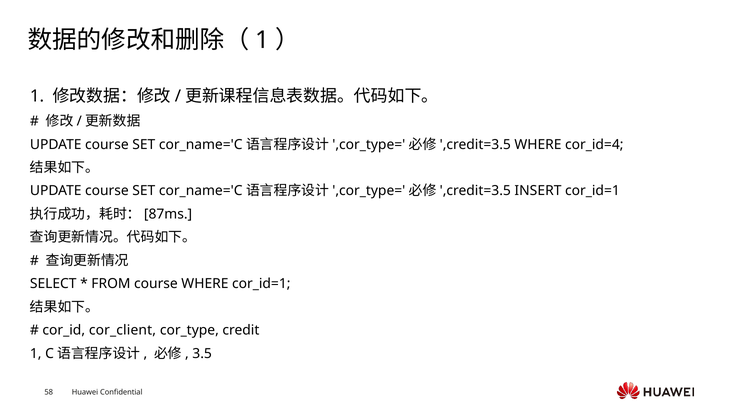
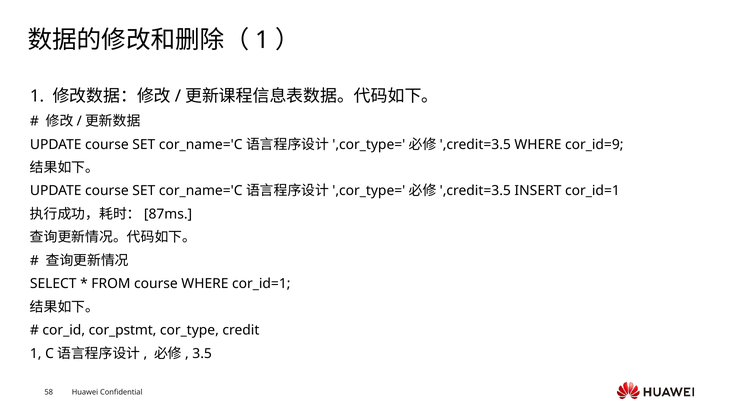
cor_id=4: cor_id=4 -> cor_id=9
cor_client: cor_client -> cor_pstmt
